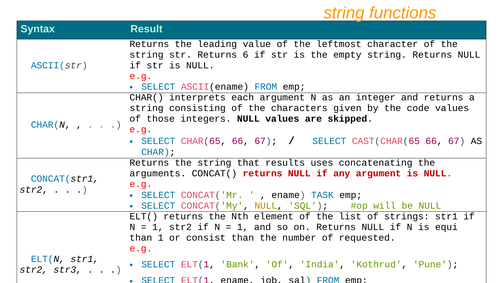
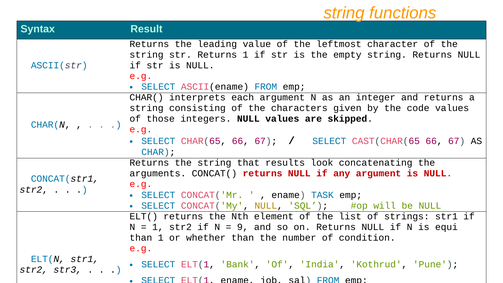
Returns 6: 6 -> 1
uses: uses -> look
1 at (243, 227): 1 -> 9
consist: consist -> whether
requested: requested -> condition
